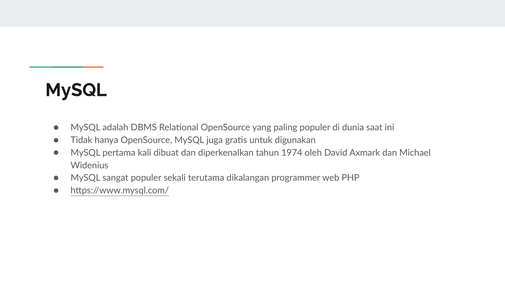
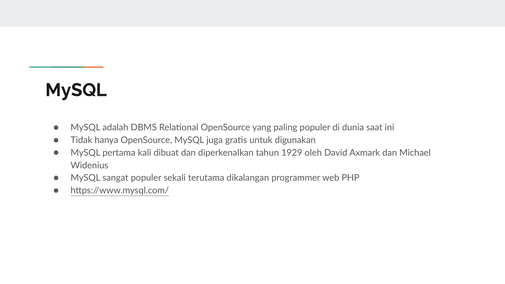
1974: 1974 -> 1929
